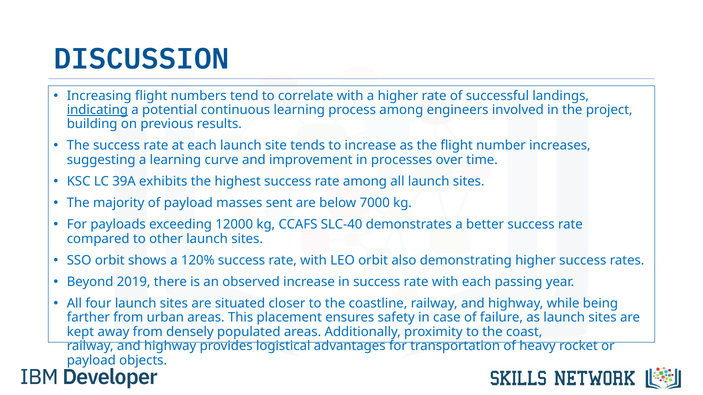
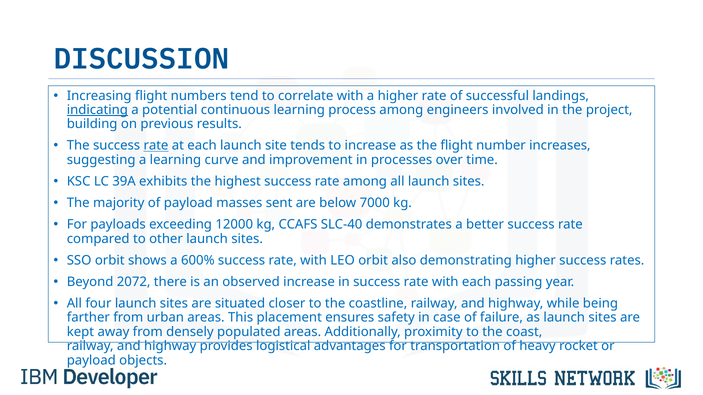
rate at (156, 146) underline: none -> present
120%: 120% -> 600%
2019: 2019 -> 2072
